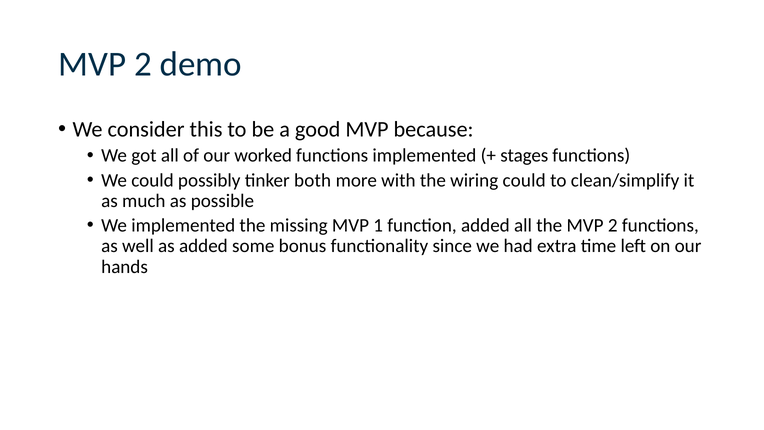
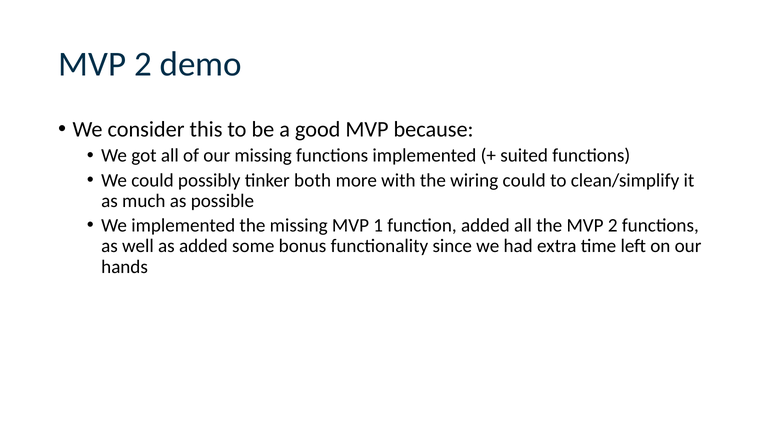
our worked: worked -> missing
stages: stages -> suited
